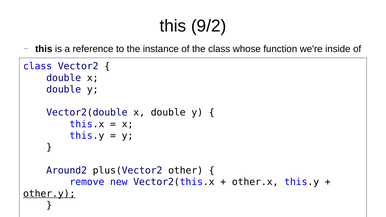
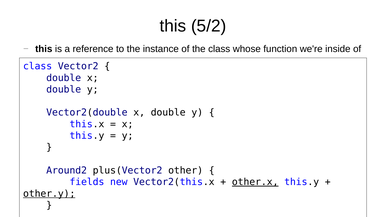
9/2: 9/2 -> 5/2
remove: remove -> fields
other.x underline: none -> present
